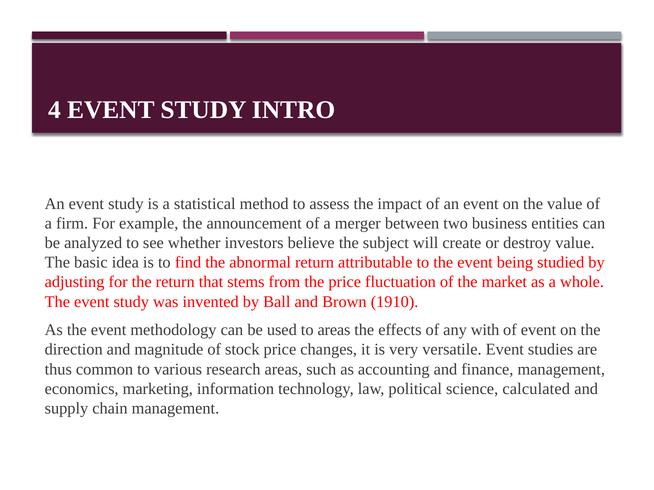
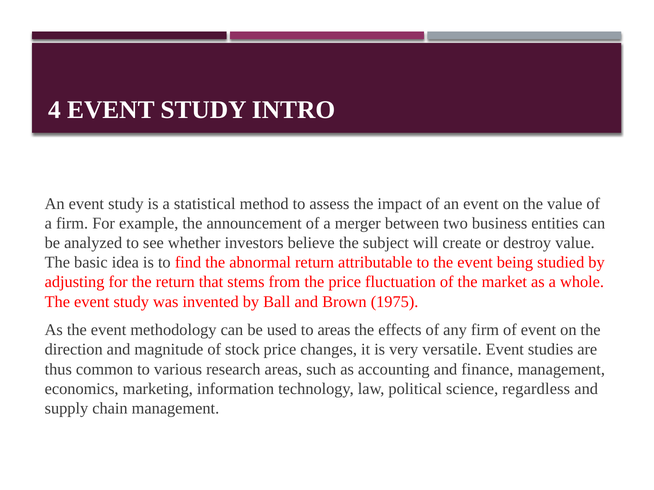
1910: 1910 -> 1975
any with: with -> firm
calculated: calculated -> regardless
